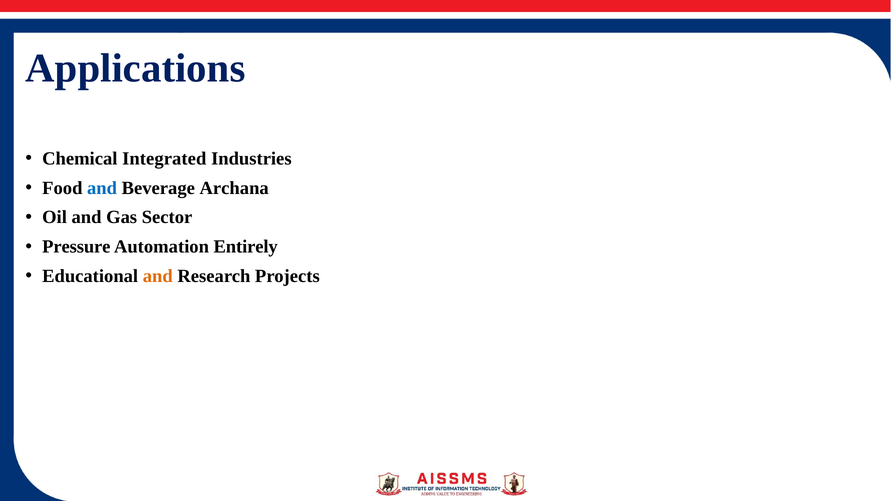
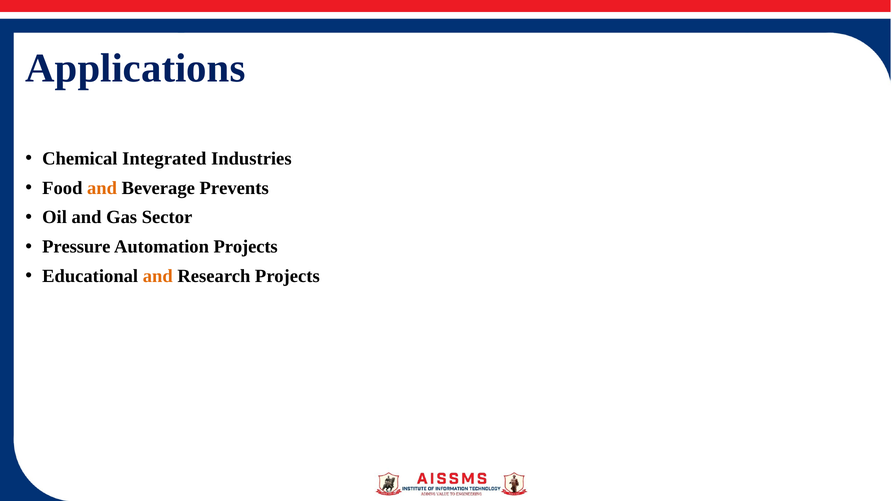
and at (102, 188) colour: blue -> orange
Archana: Archana -> Prevents
Automation Entirely: Entirely -> Projects
